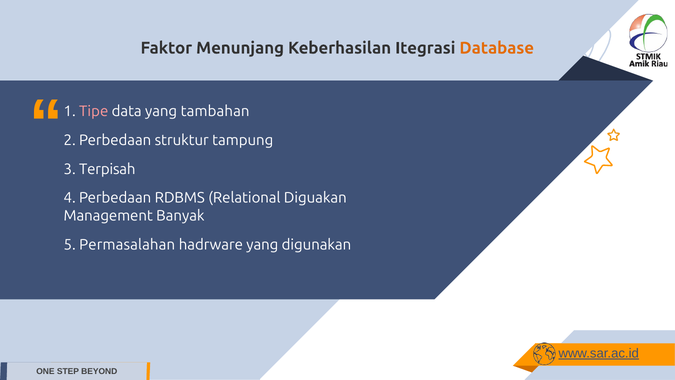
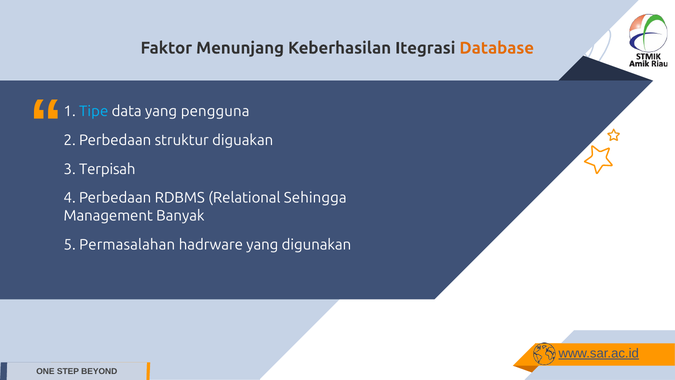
Tipe colour: pink -> light blue
tambahan: tambahan -> pengguna
tampung: tampung -> diguakan
Diguakan: Diguakan -> Sehingga
